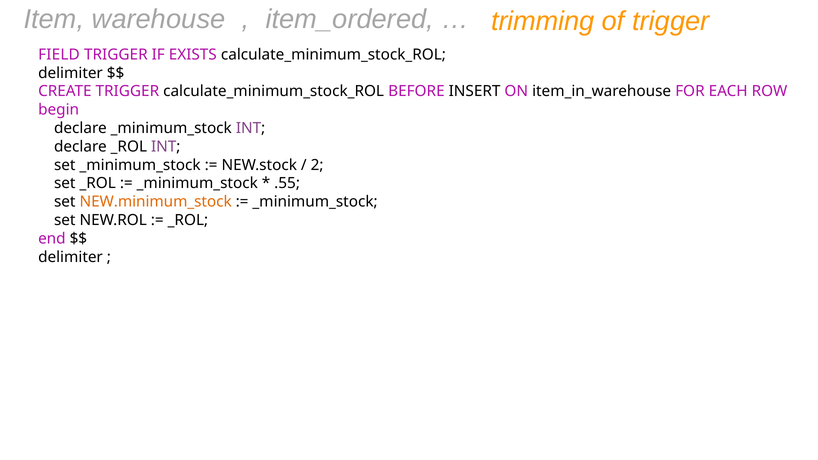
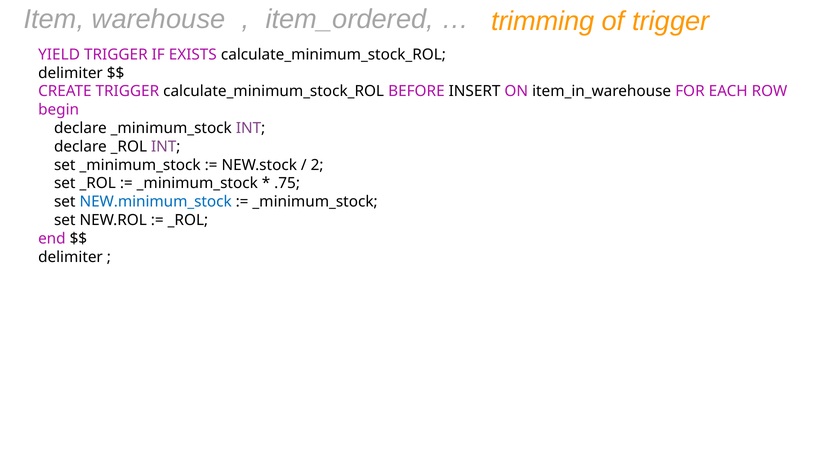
FIELD: FIELD -> YIELD
.55: .55 -> .75
NEW.minimum_stock colour: orange -> blue
